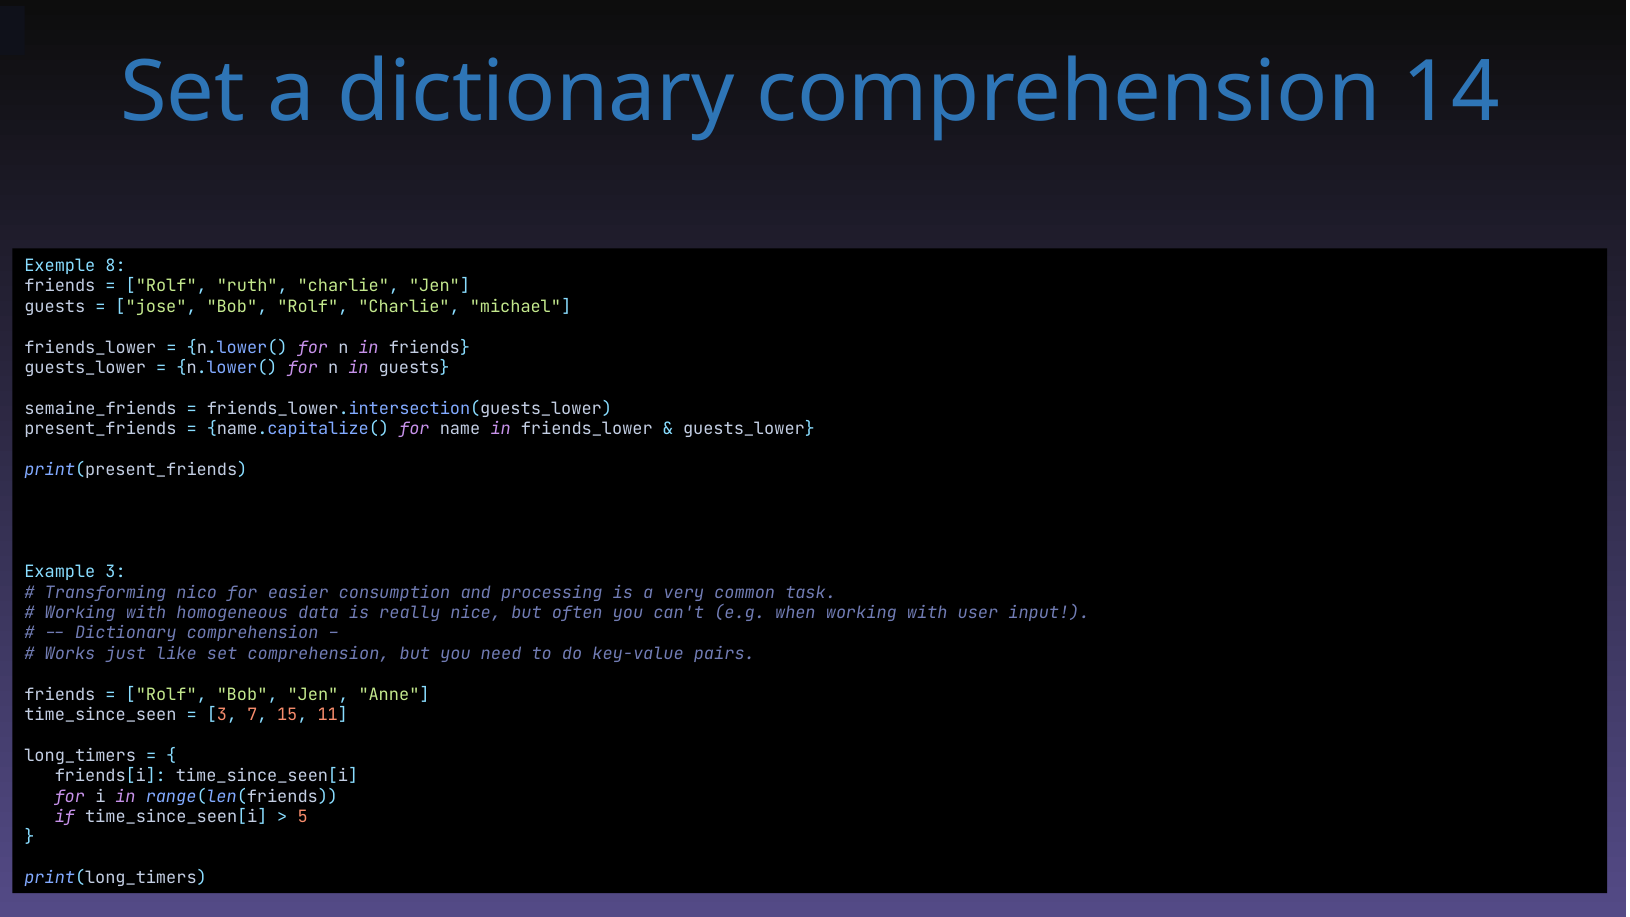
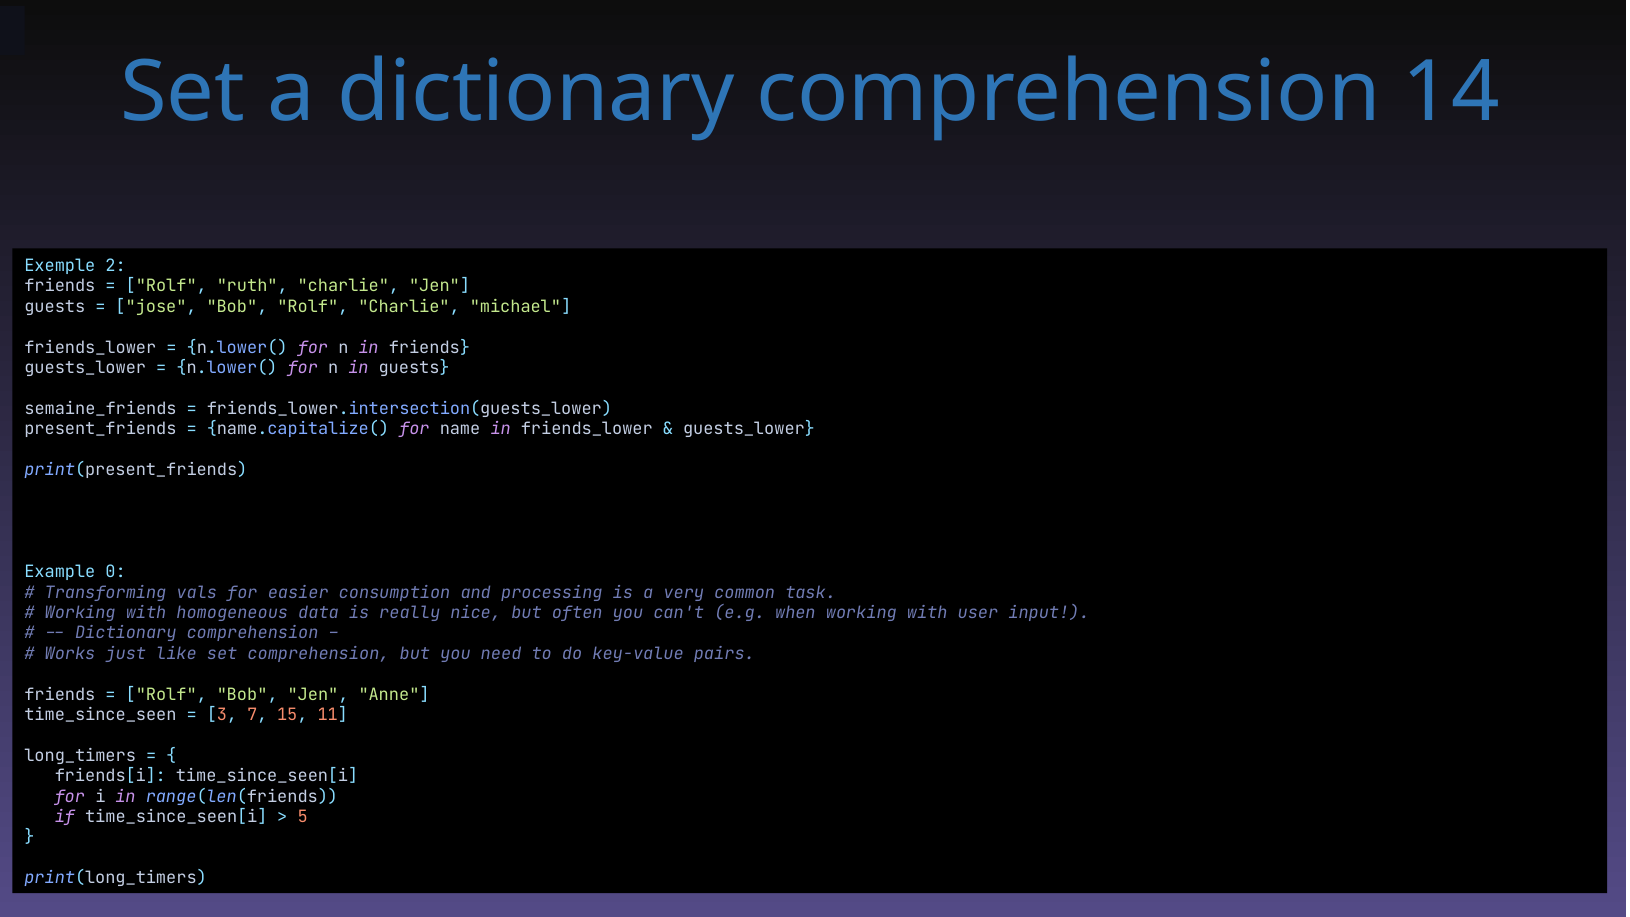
8: 8 -> 2
Example 3: 3 -> 0
nico: nico -> vals
